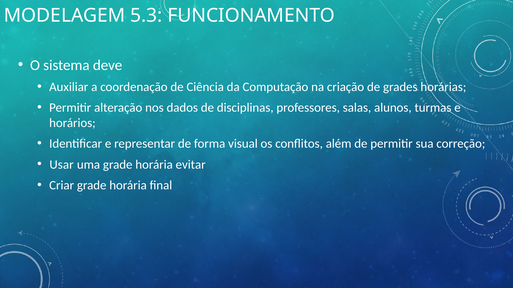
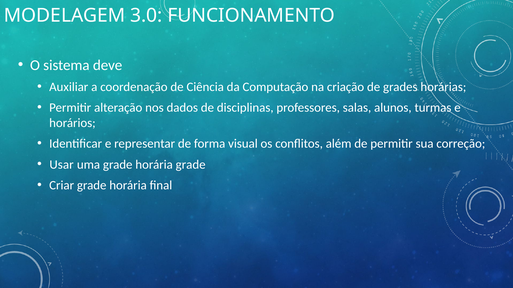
5.3: 5.3 -> 3.0
horária evitar: evitar -> grade
